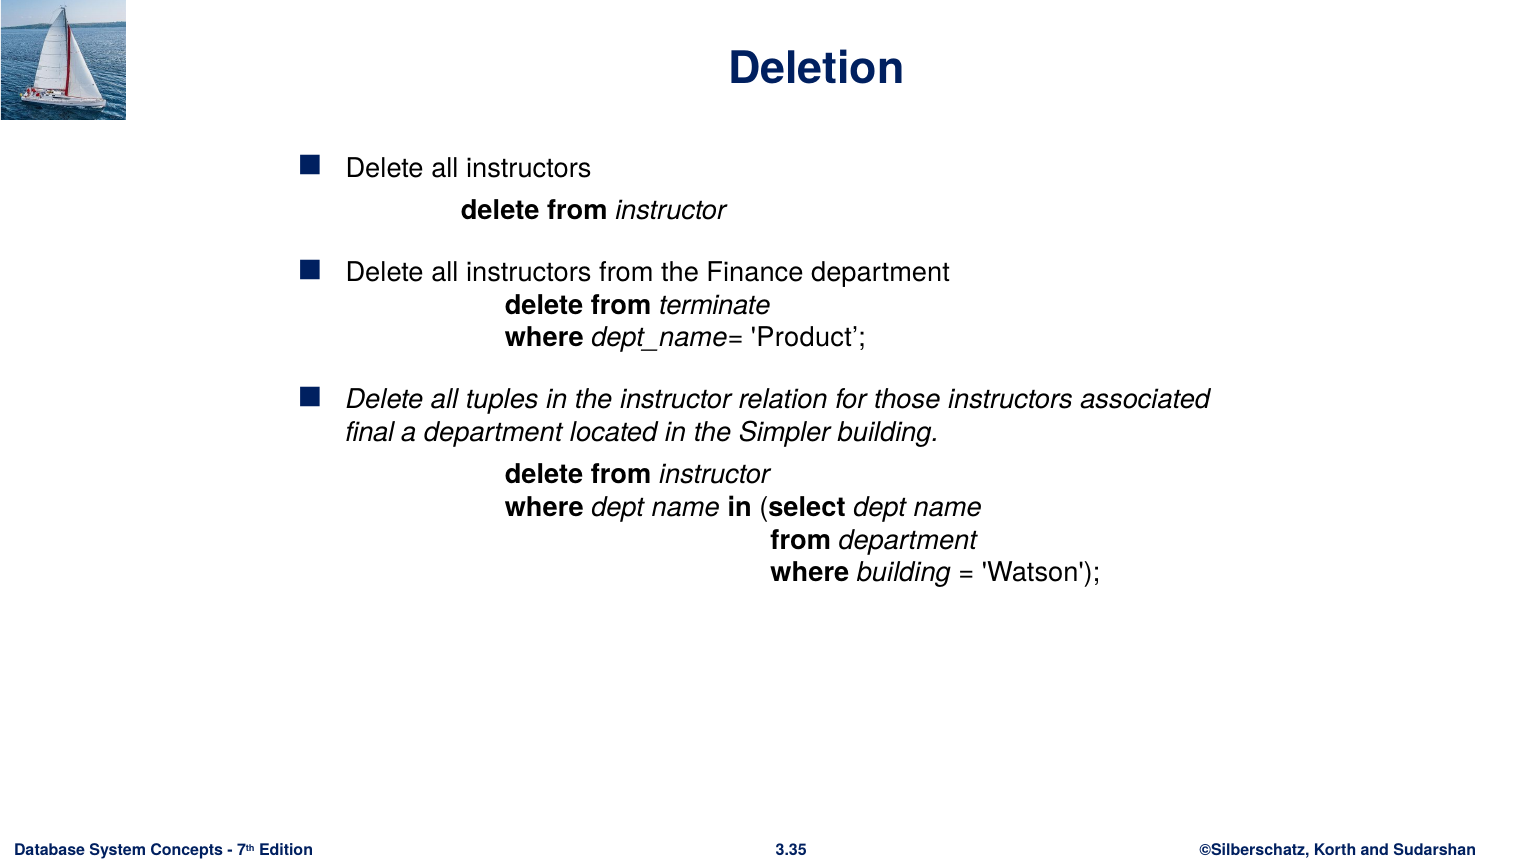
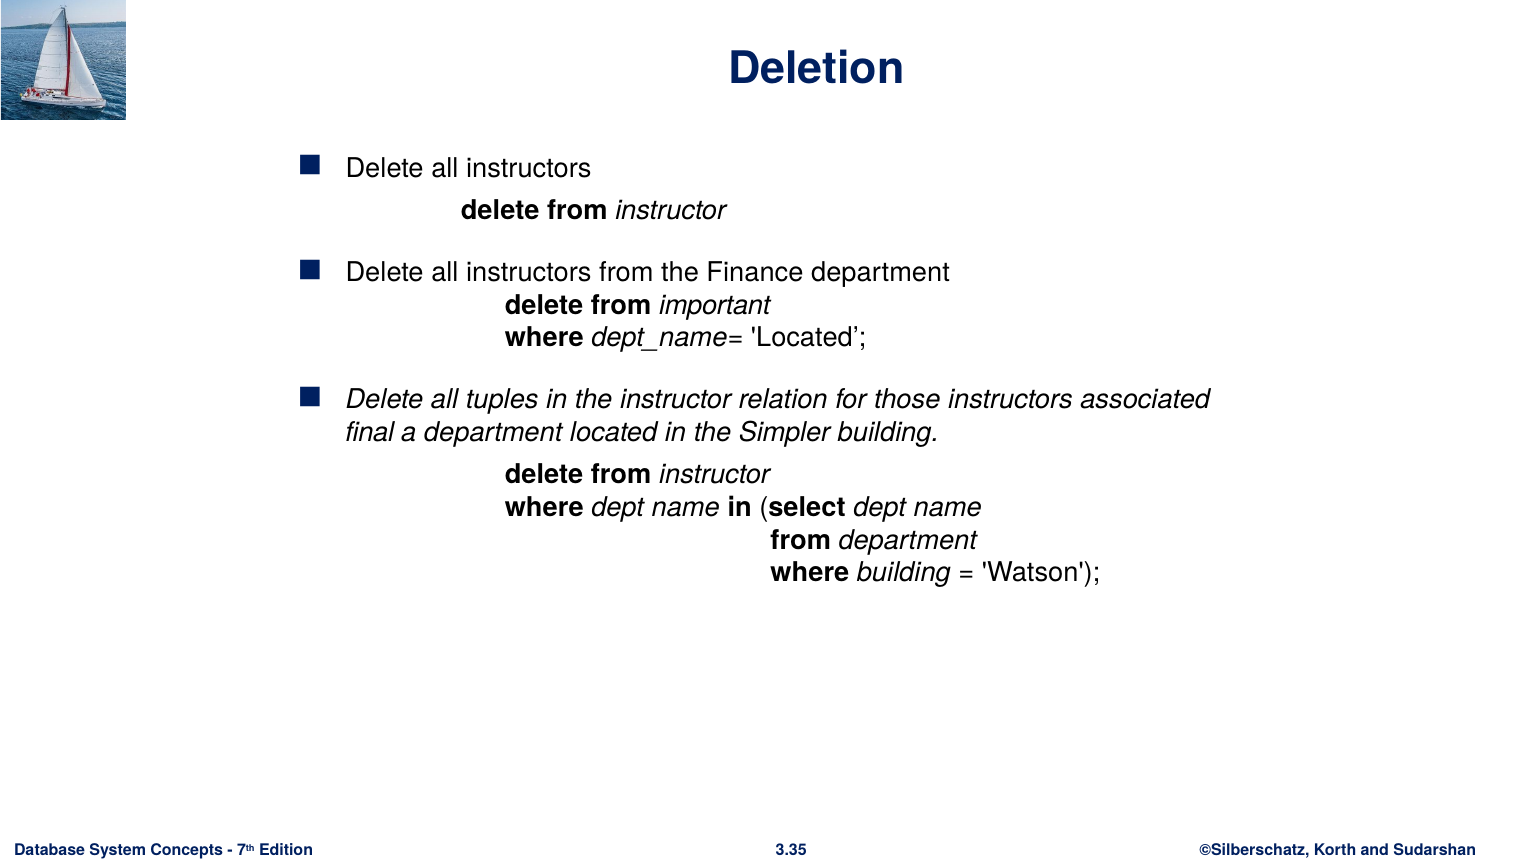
terminate: terminate -> important
dept_name= Product: Product -> Located
